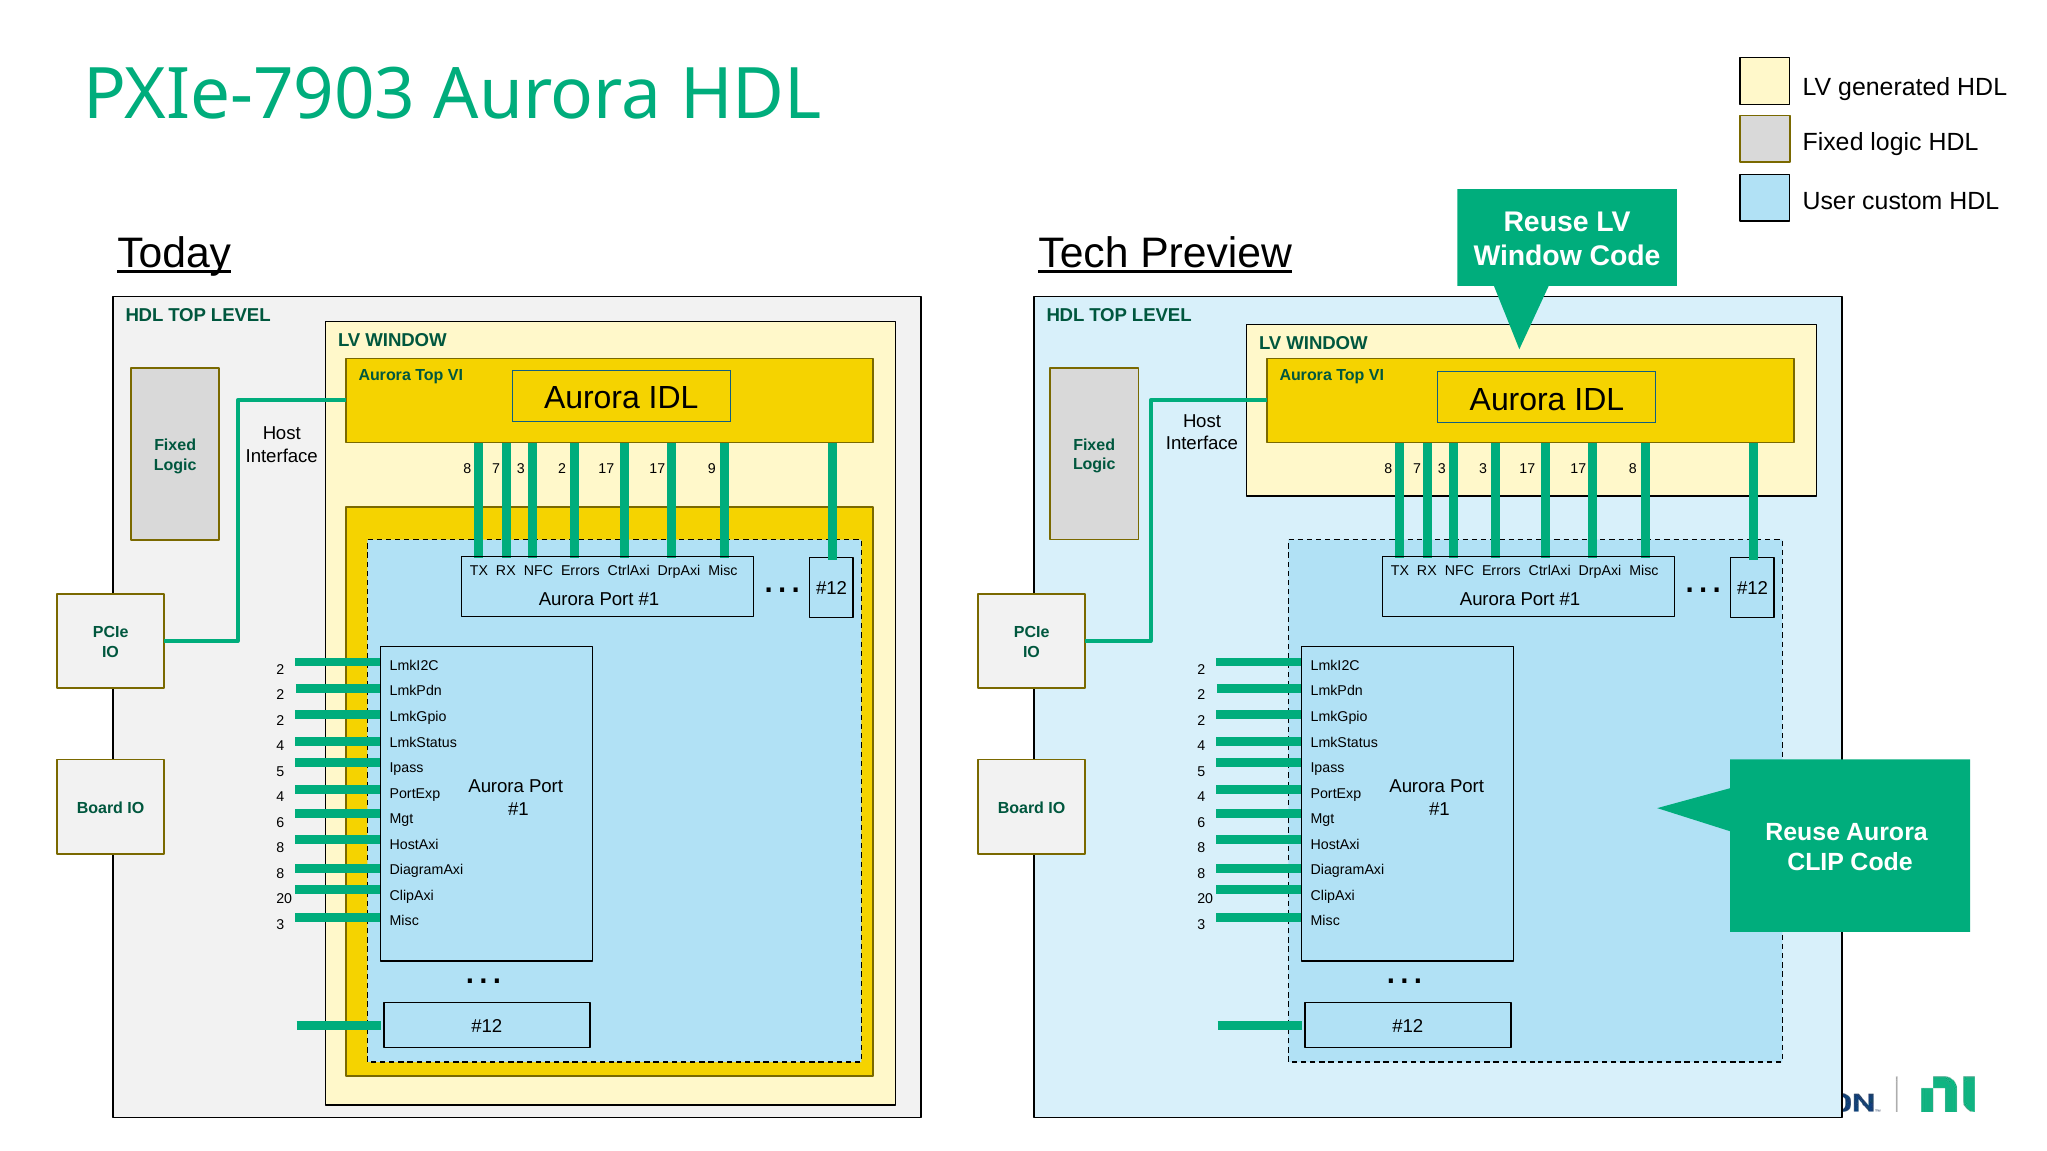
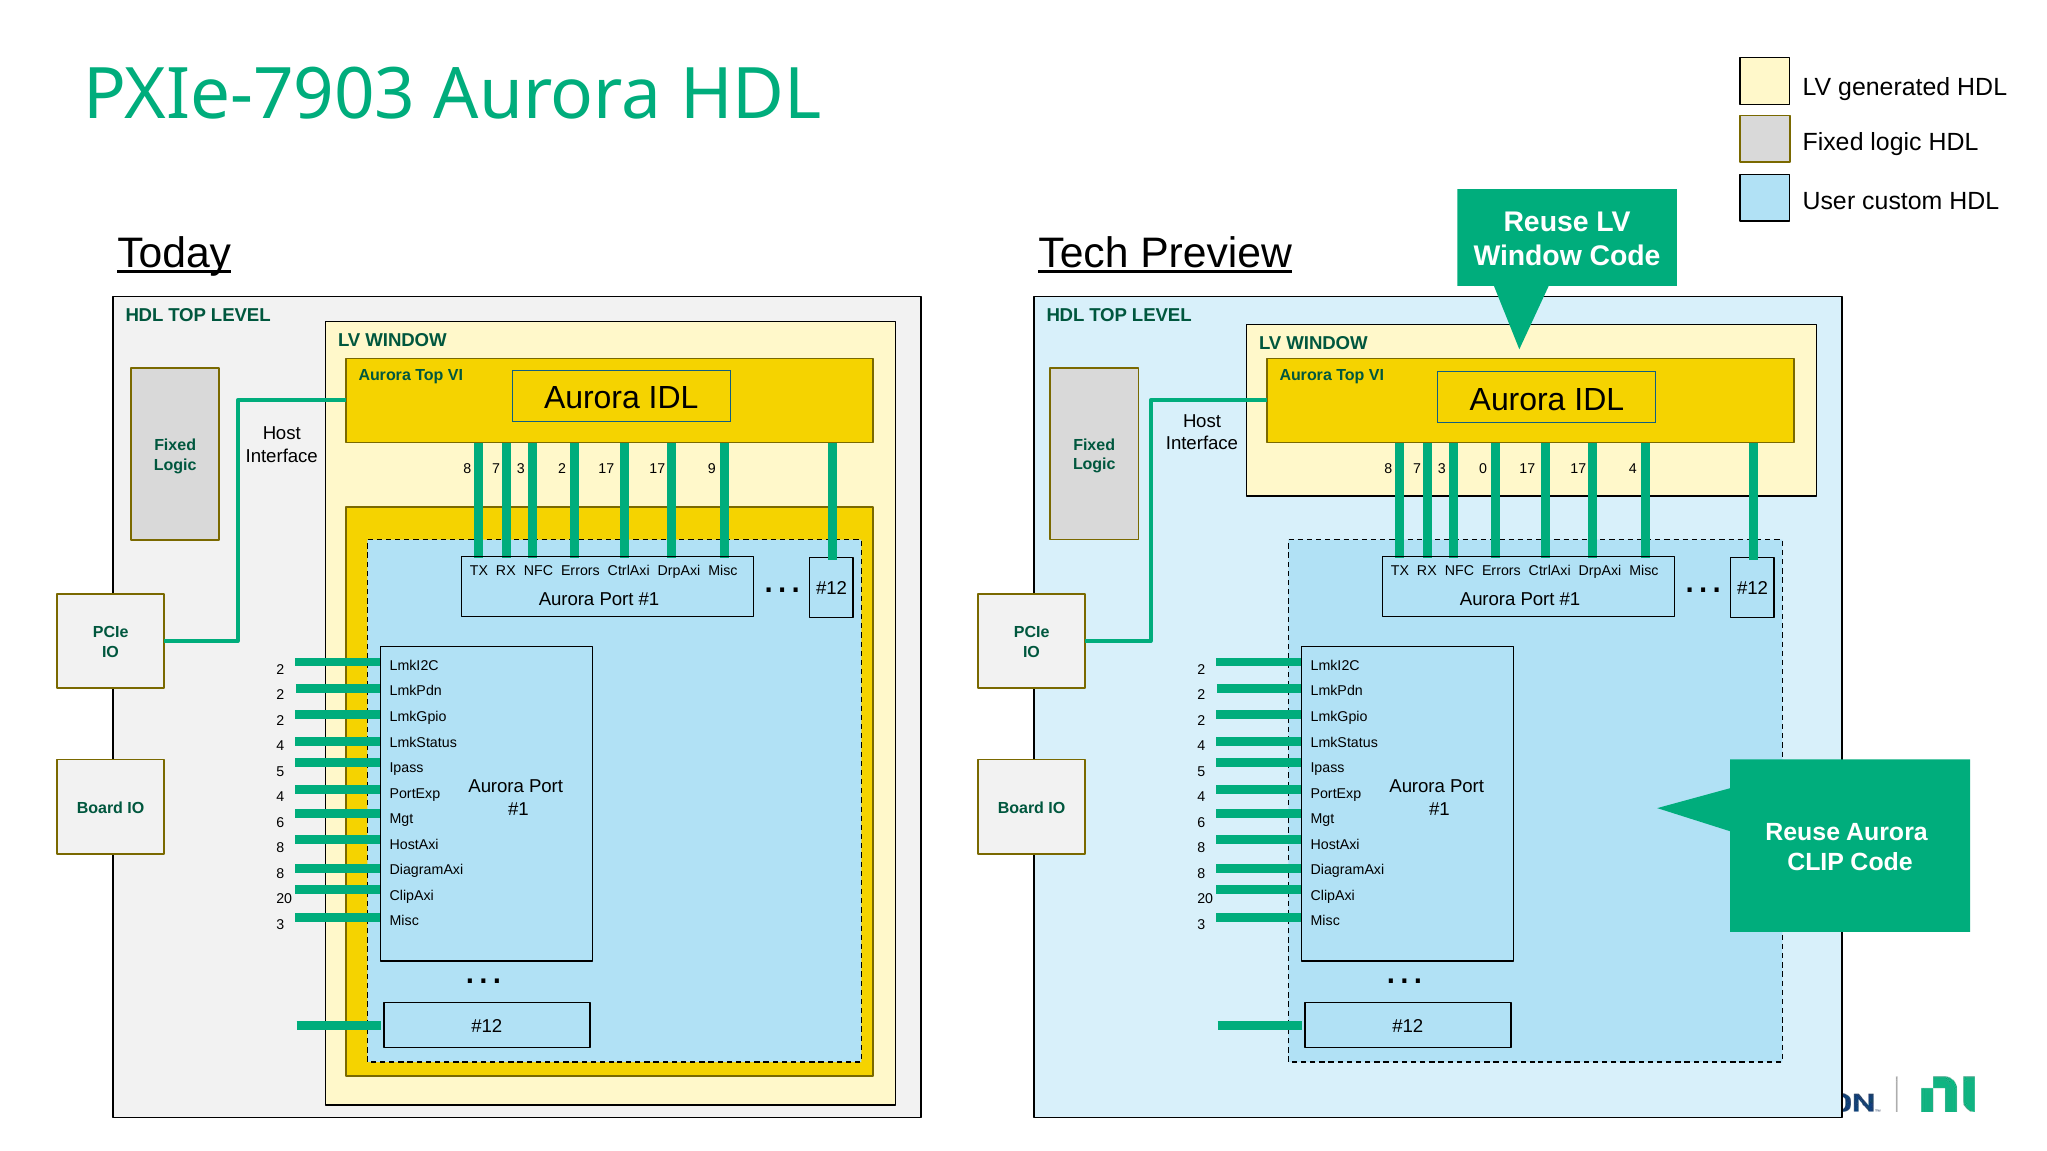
3 3: 3 -> 0
17 8: 8 -> 4
